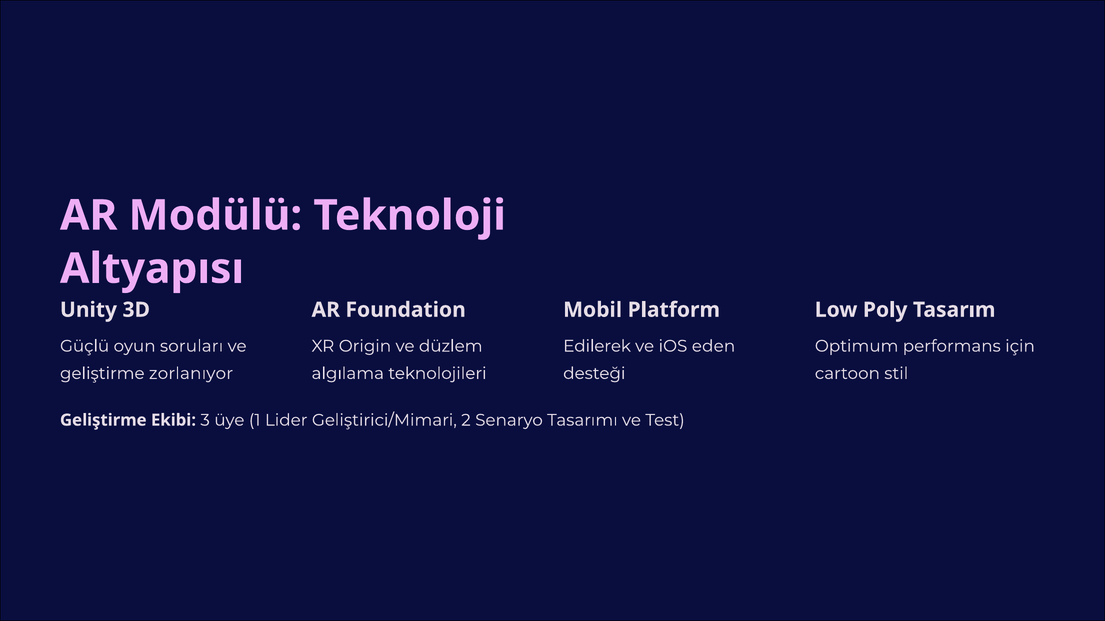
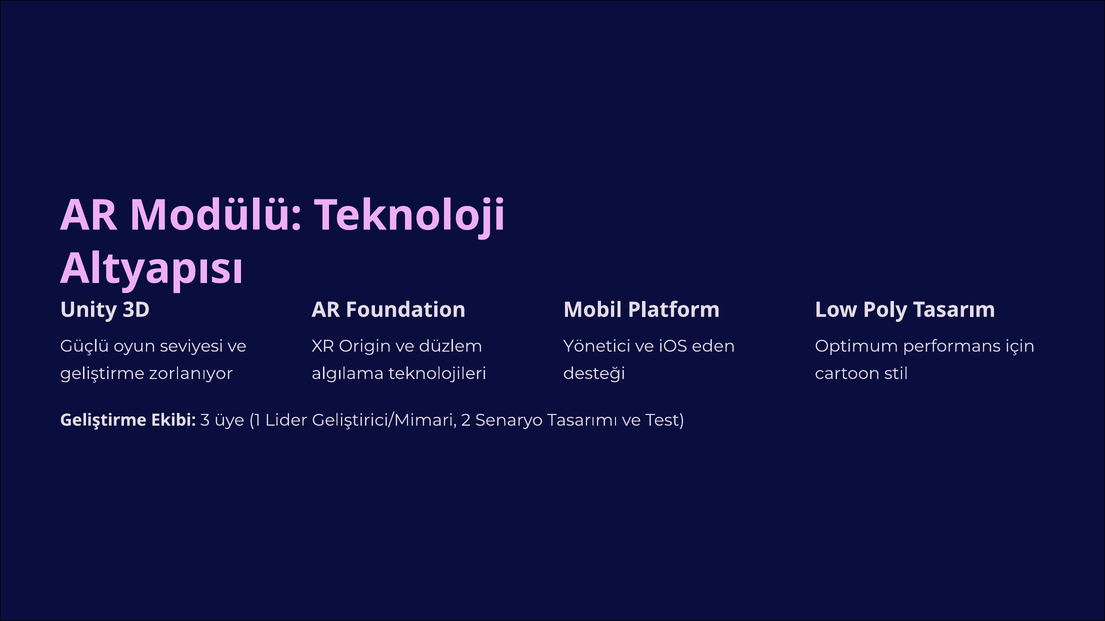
soruları: soruları -> seviyesi
Edilerek: Edilerek -> Yönetici
